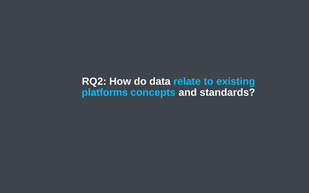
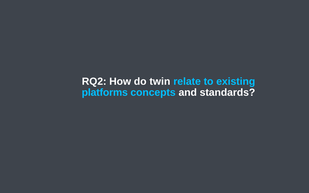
data: data -> twin
